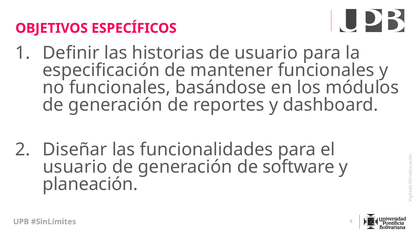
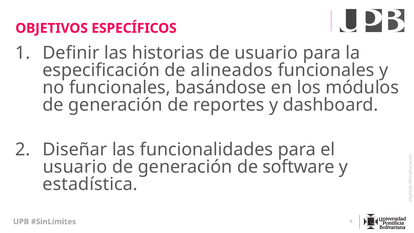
mantener: mantener -> alineados
planeación: planeación -> estadística
